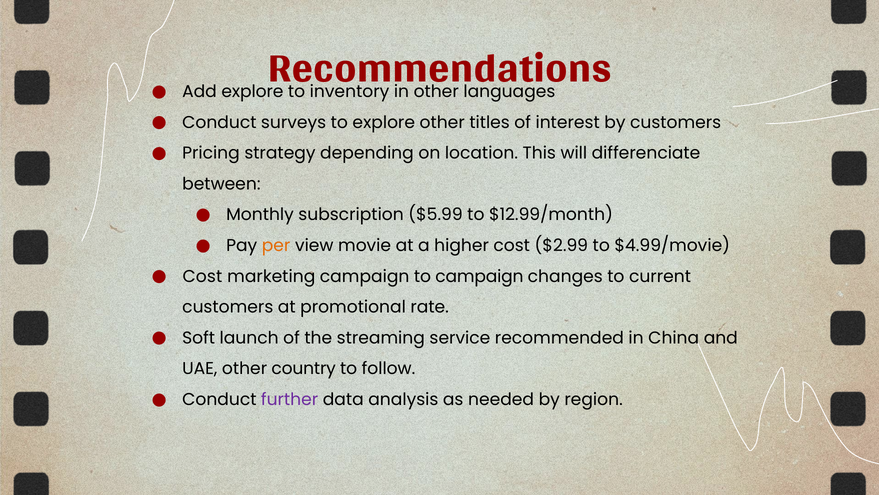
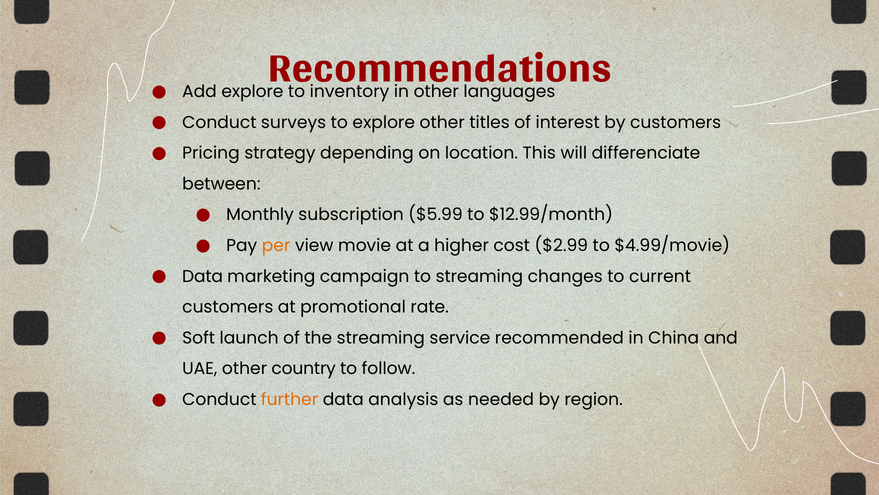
Cost at (202, 276): Cost -> Data
to campaign: campaign -> streaming
further colour: purple -> orange
